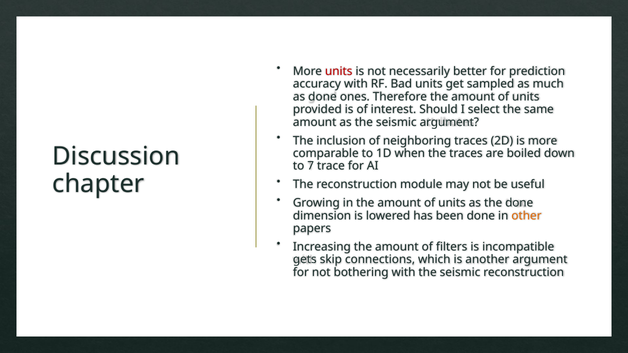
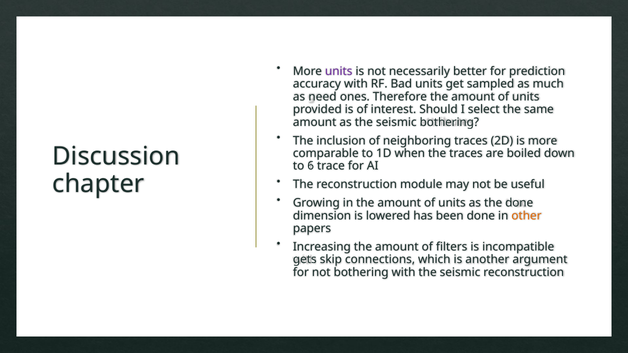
units at (339, 71) colour: red -> purple
as done: done -> need
seismic argument: argument -> bothering
7: 7 -> 6
